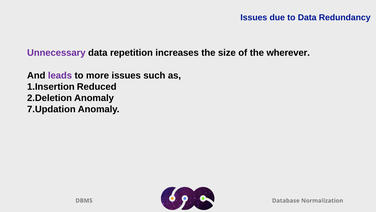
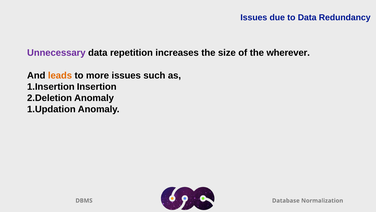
leads colour: purple -> orange
Reduced: Reduced -> Insertion
7.Updation: 7.Updation -> 1.Updation
